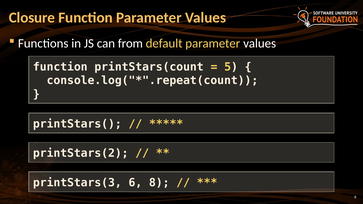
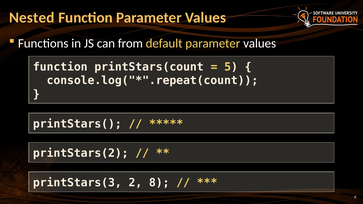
Closure: Closure -> Nested
6: 6 -> 2
